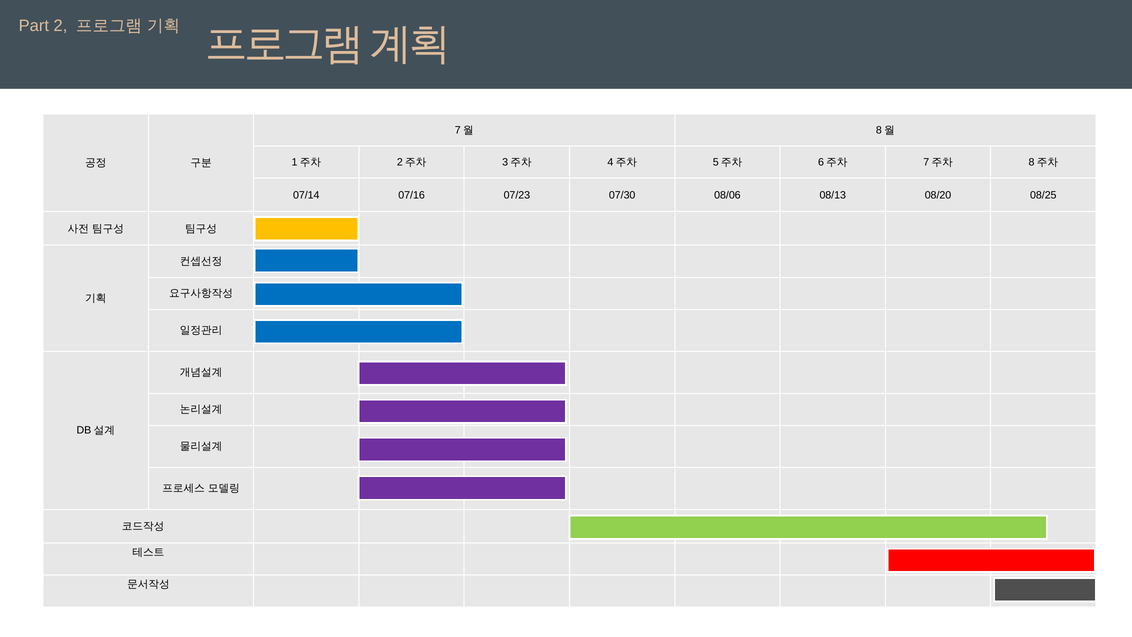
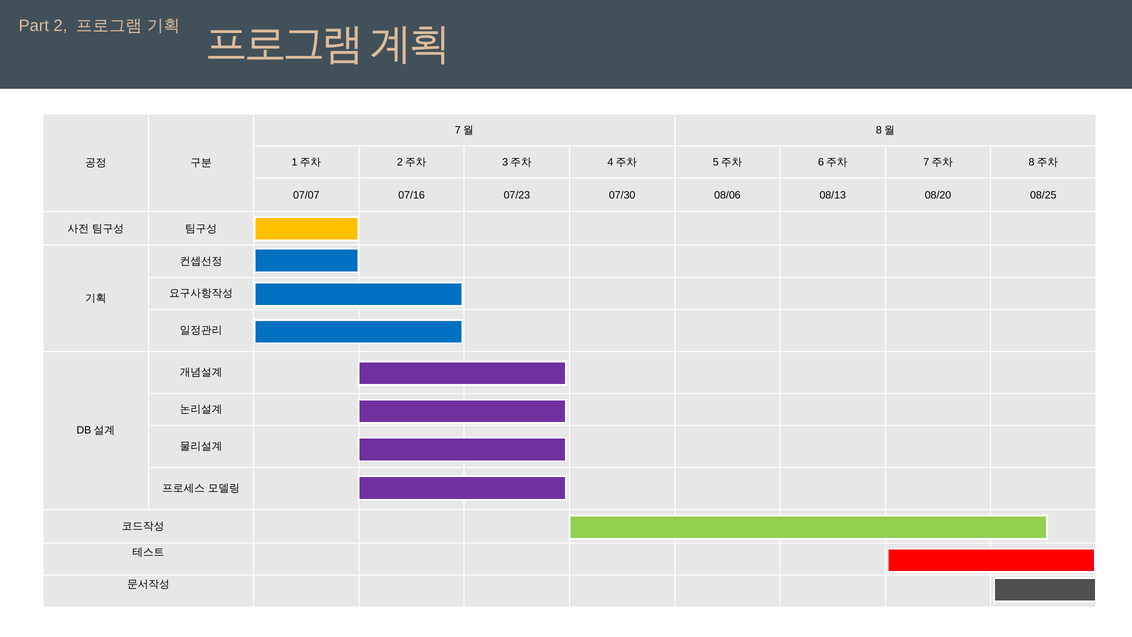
07/14: 07/14 -> 07/07
